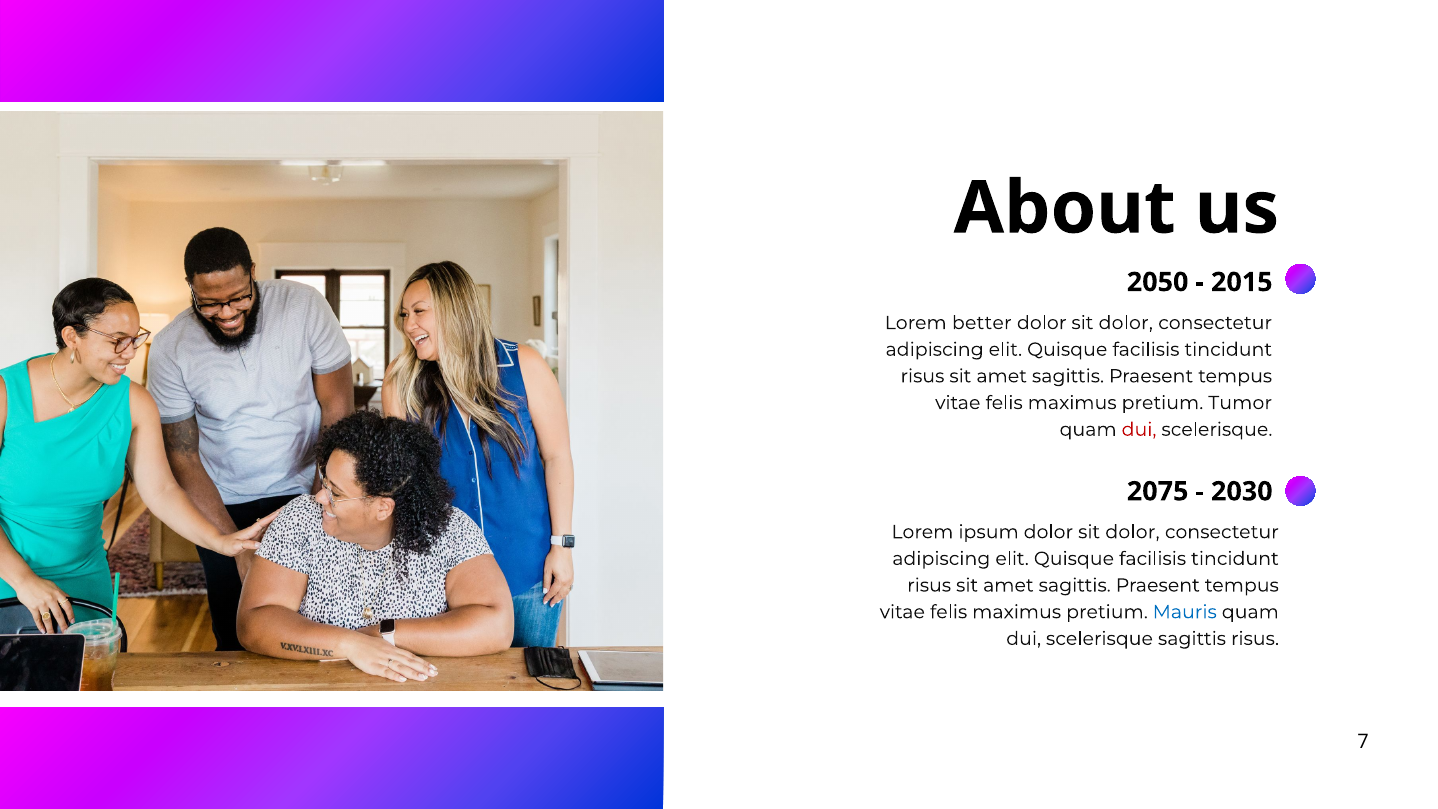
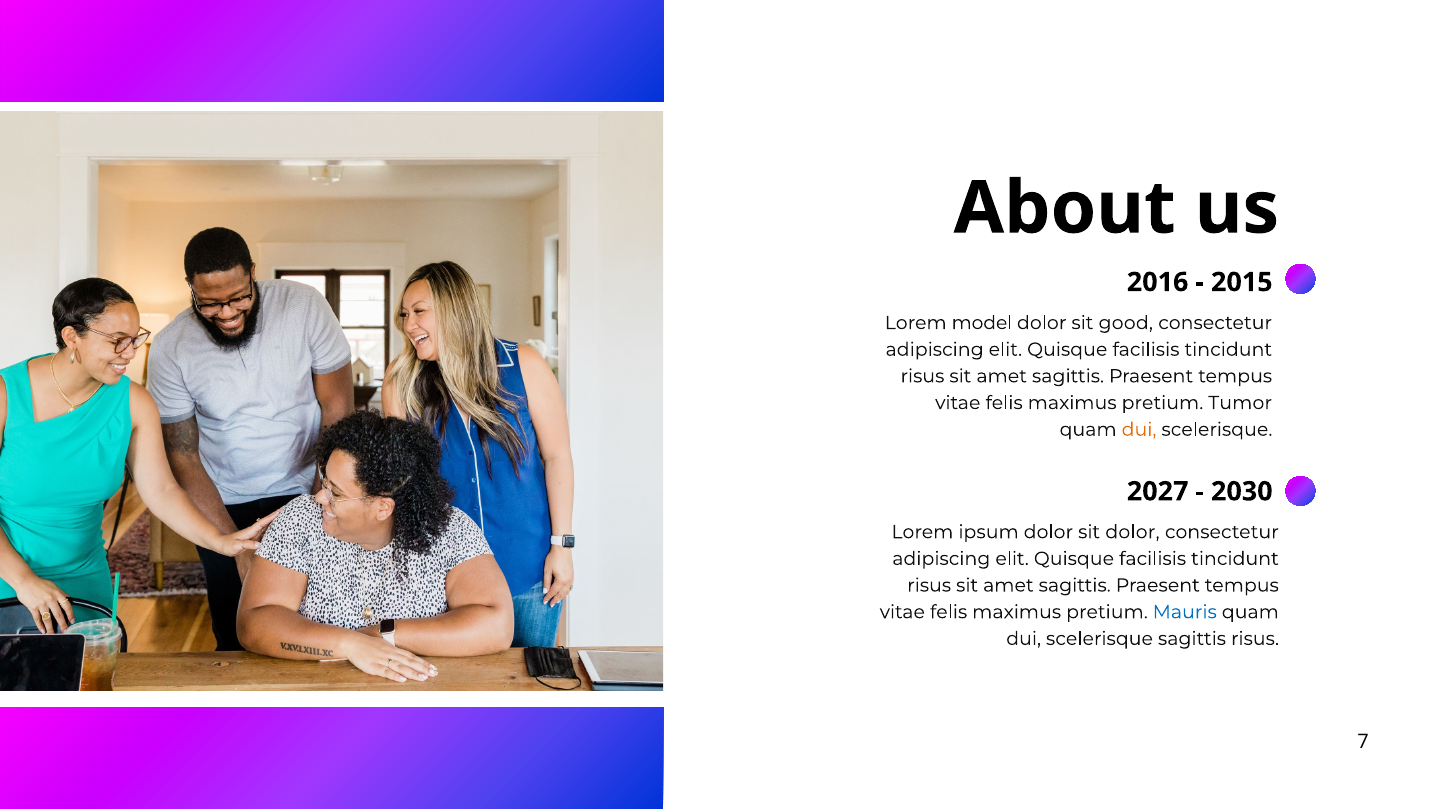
2050: 2050 -> 2016
better: better -> model
dolor at (1126, 323): dolor -> good
dui at (1139, 429) colour: red -> orange
2075: 2075 -> 2027
